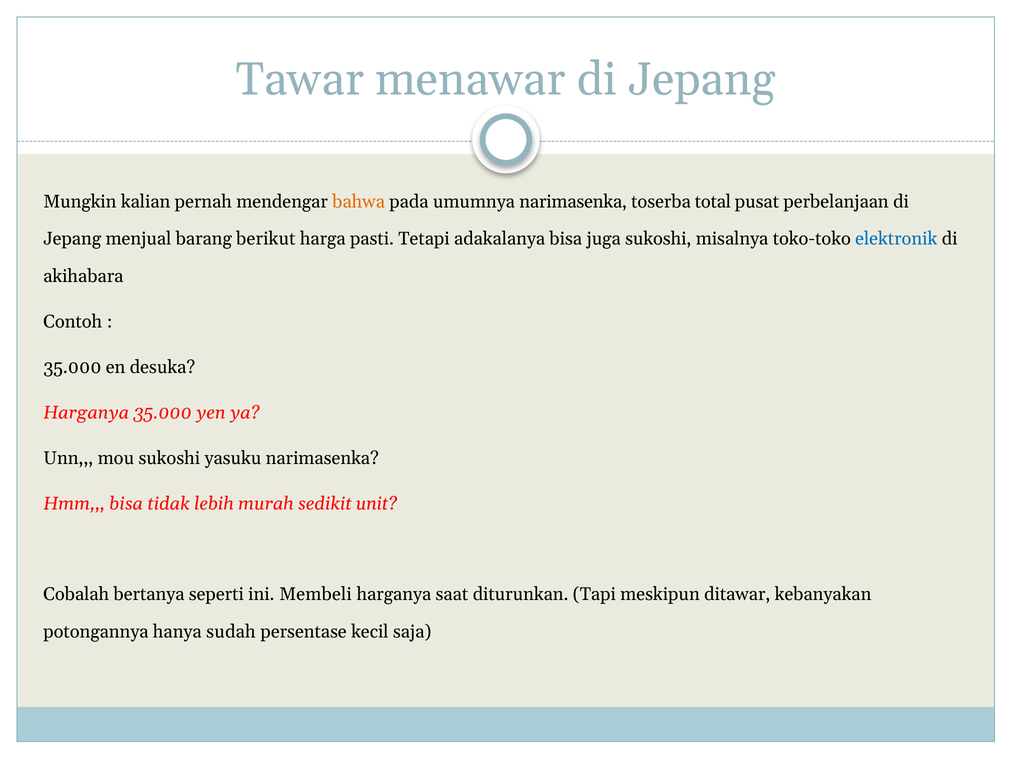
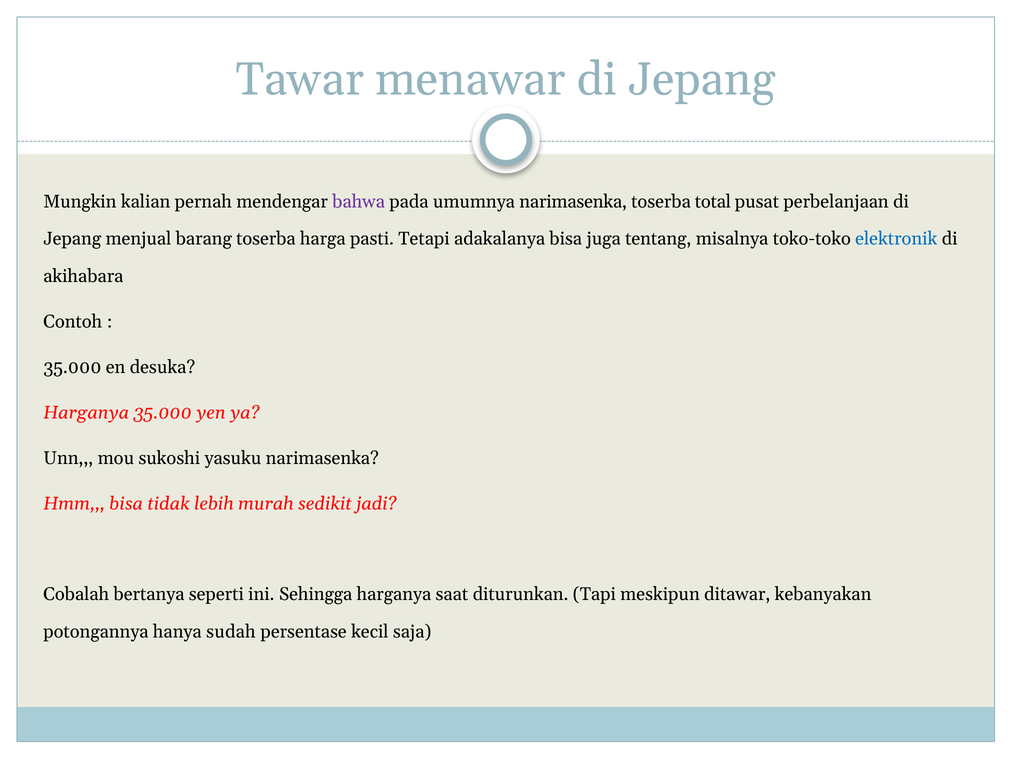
bahwa colour: orange -> purple
barang berikut: berikut -> toserba
juga sukoshi: sukoshi -> tentang
unit: unit -> jadi
Membeli: Membeli -> Sehingga
